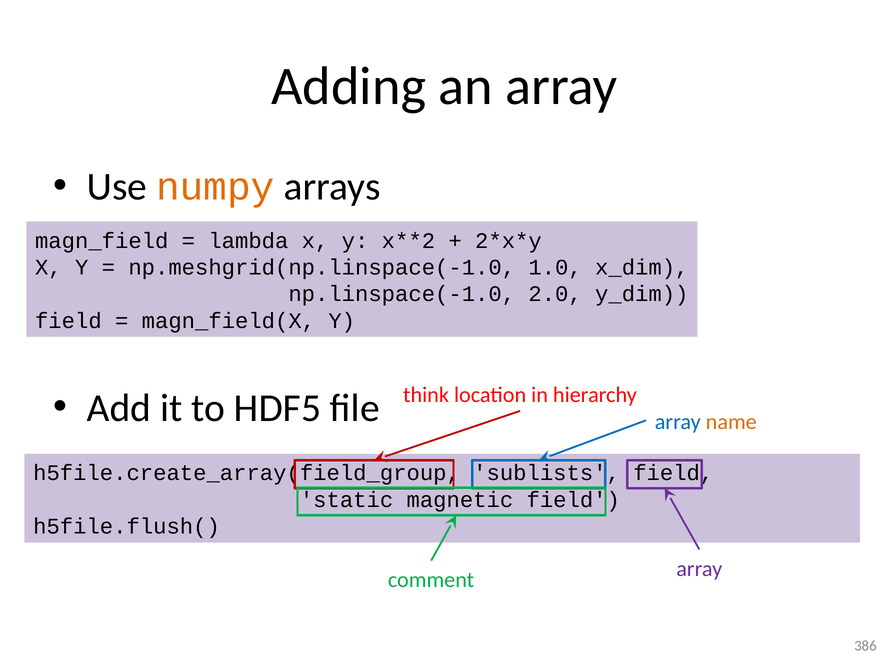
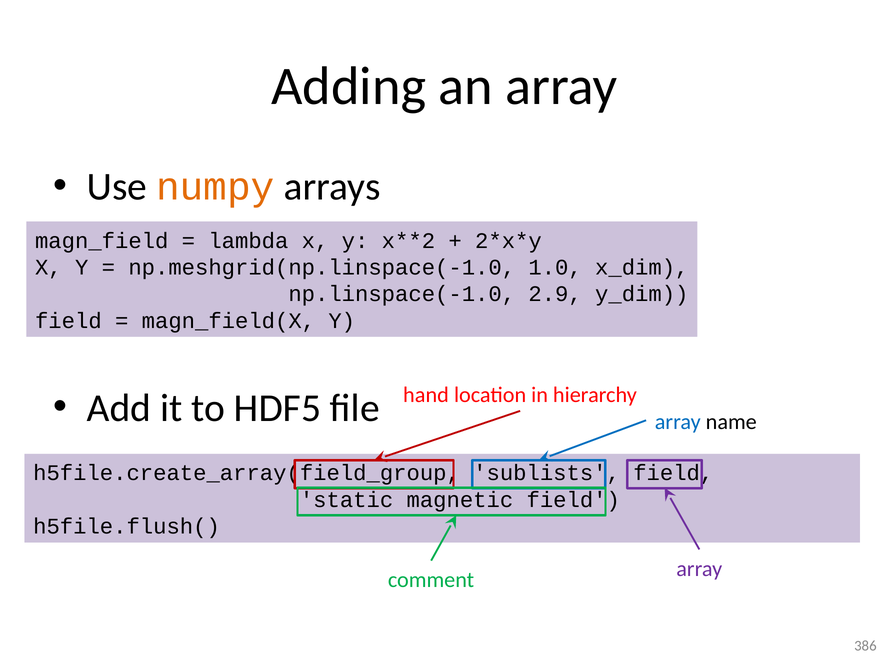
2.0: 2.0 -> 2.9
think: think -> hand
name colour: orange -> black
